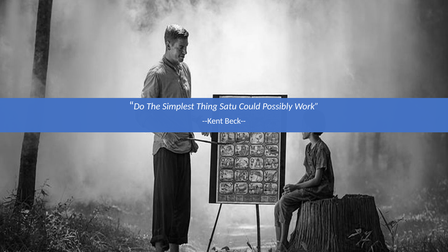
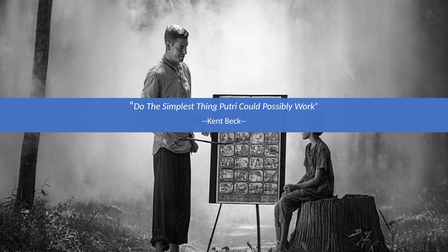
Satu: Satu -> Putri
